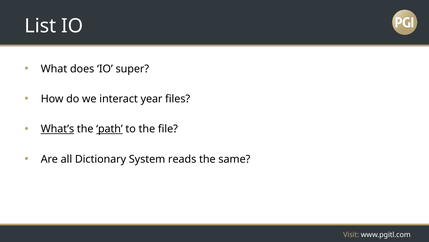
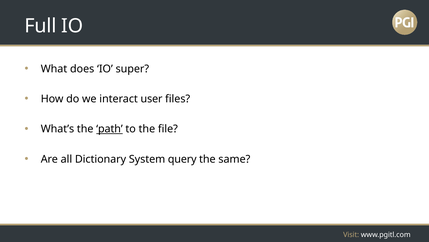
List: List -> Full
year: year -> user
What’s underline: present -> none
reads: reads -> query
